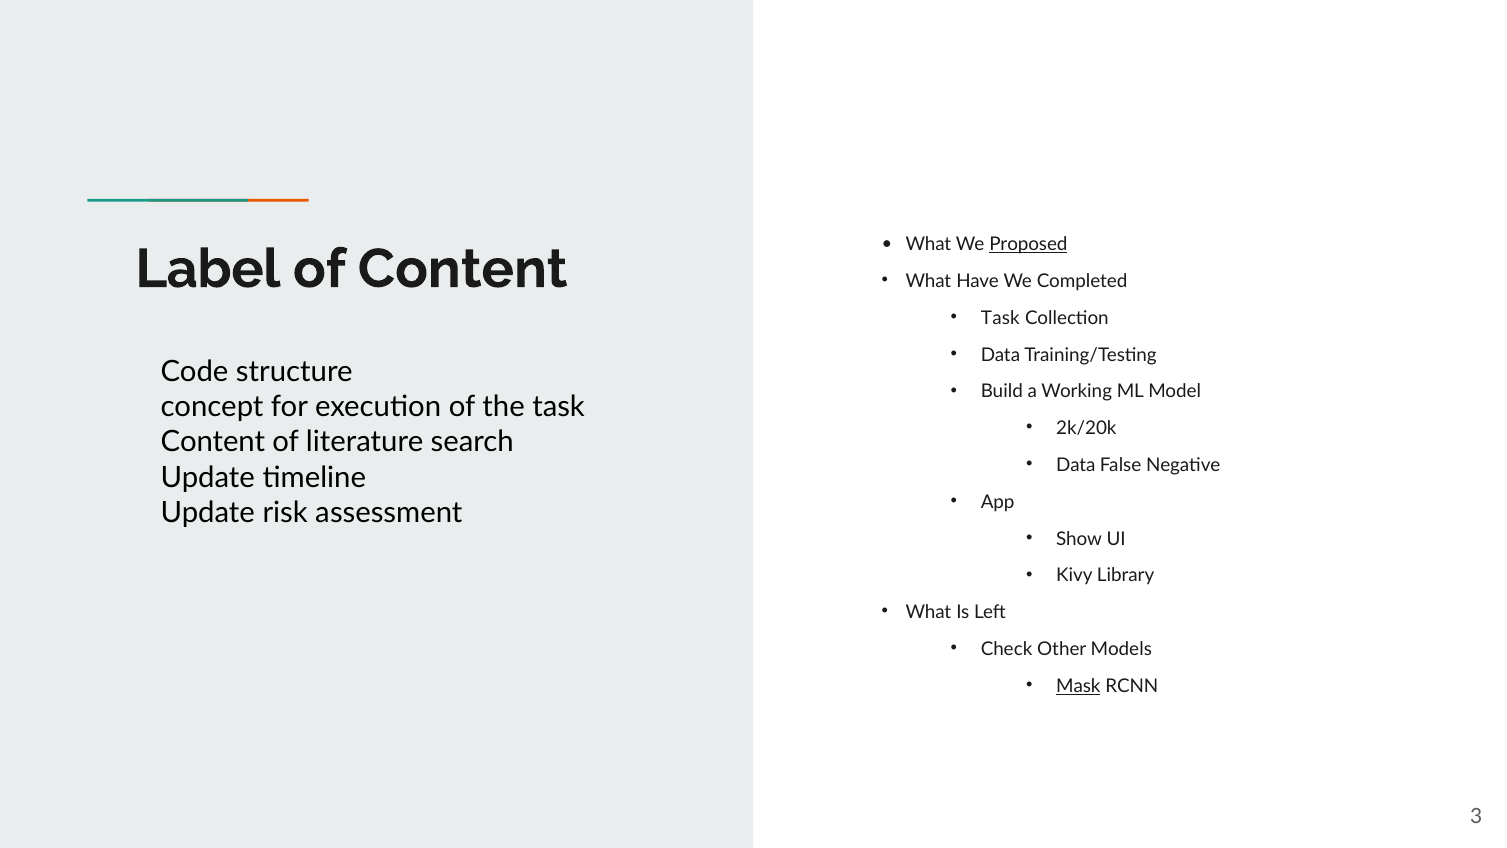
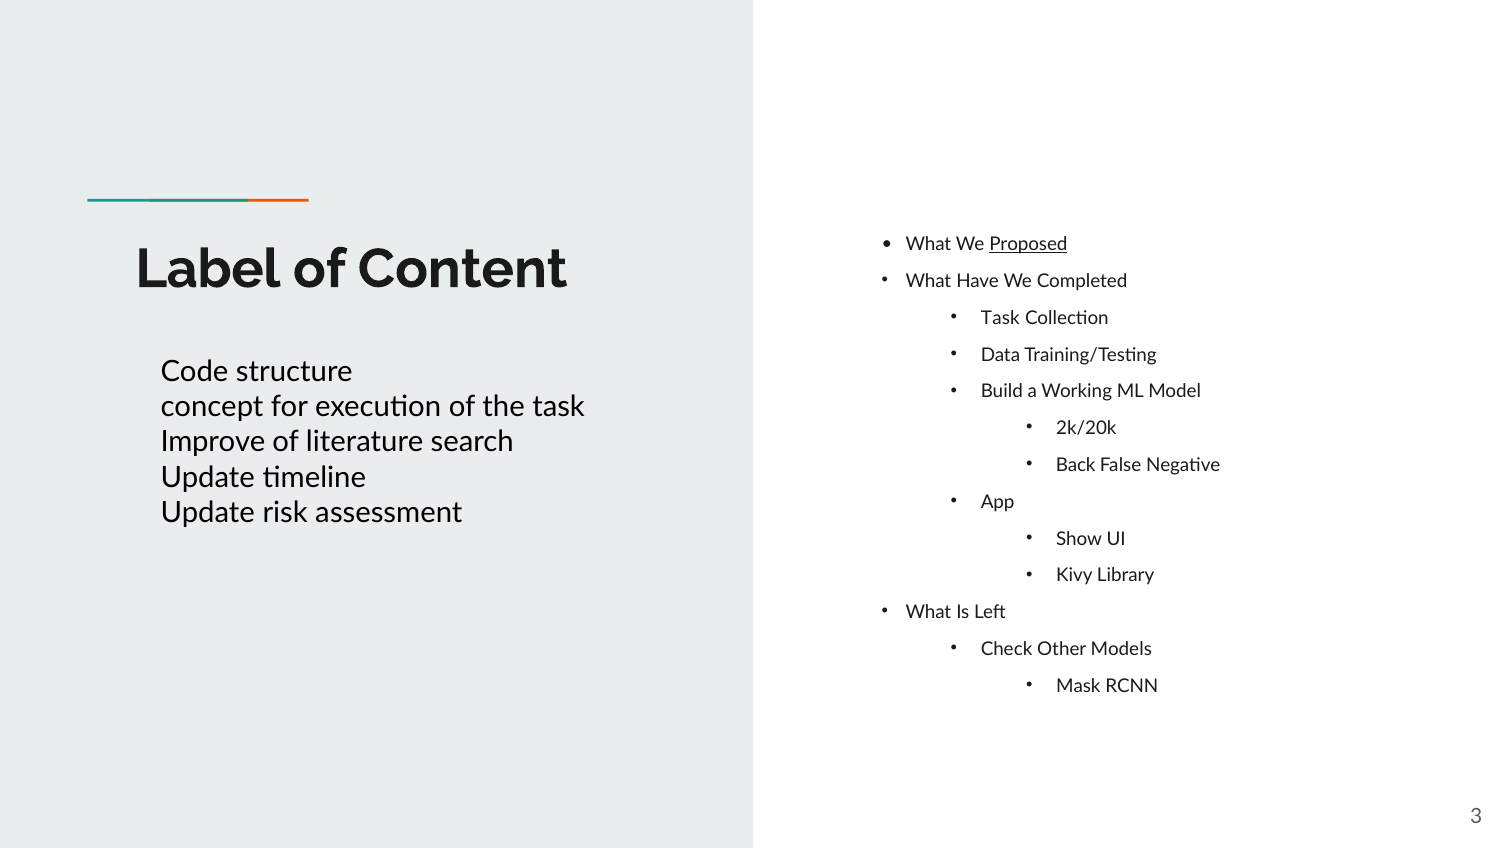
Content at (213, 442): Content -> Improve
Data at (1076, 465): Data -> Back
Mask underline: present -> none
